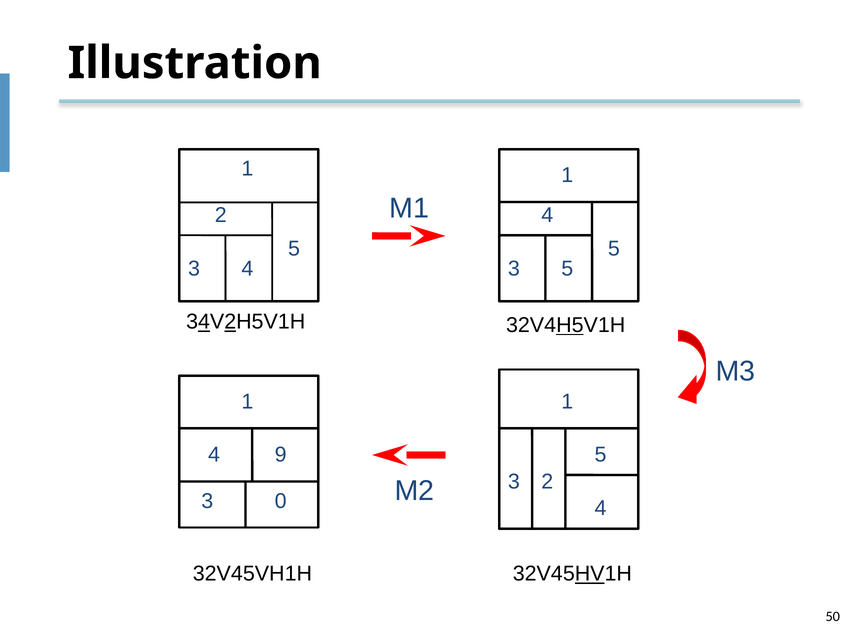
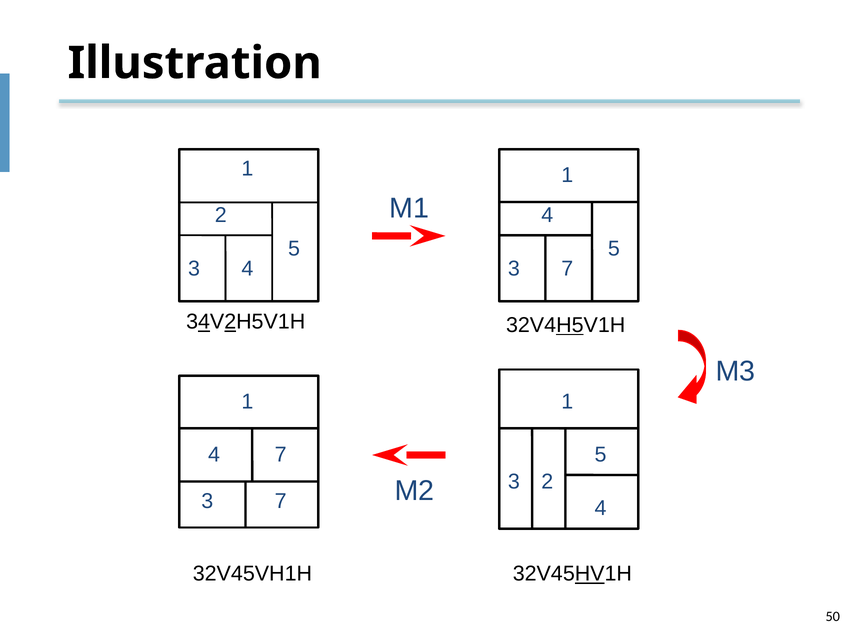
5 at (567, 269): 5 -> 7
4 9: 9 -> 7
0 at (281, 502): 0 -> 7
